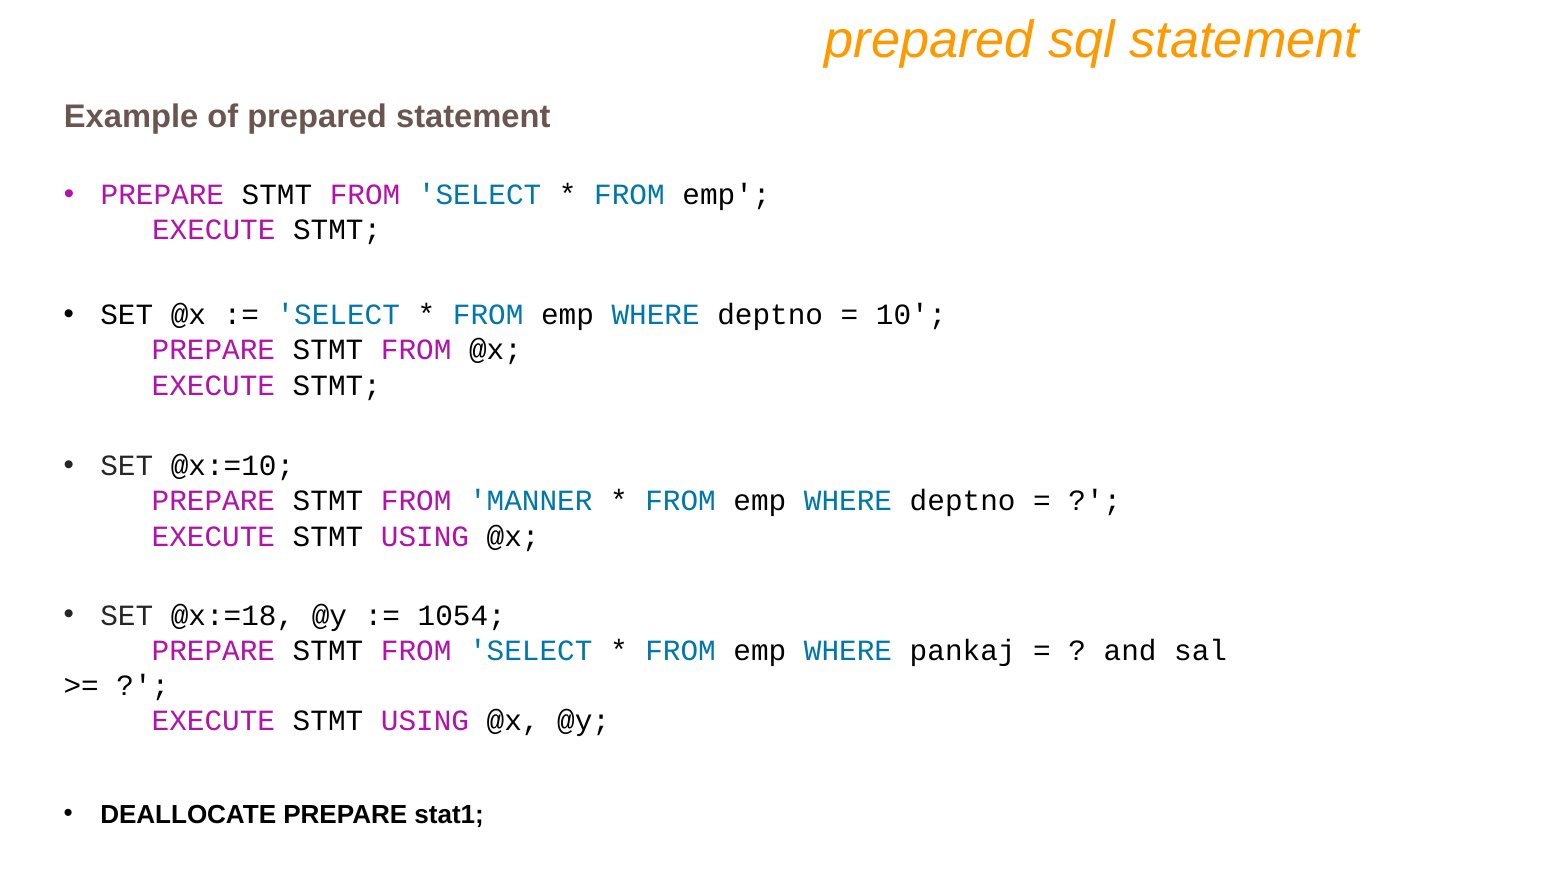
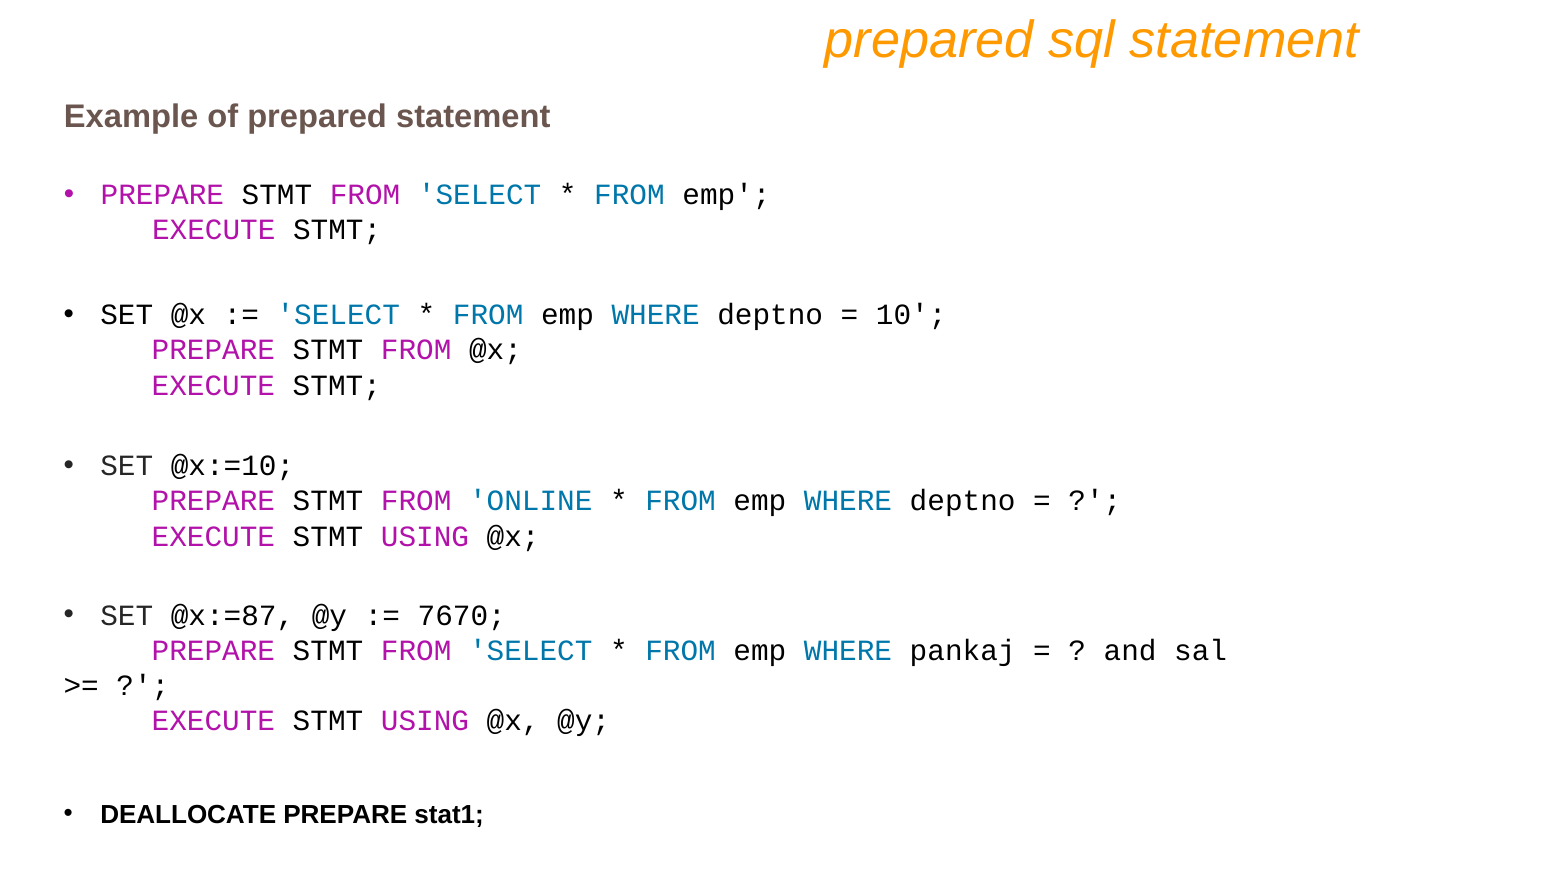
MANNER: MANNER -> ONLINE
@x:=18: @x:=18 -> @x:=87
1054: 1054 -> 7670
